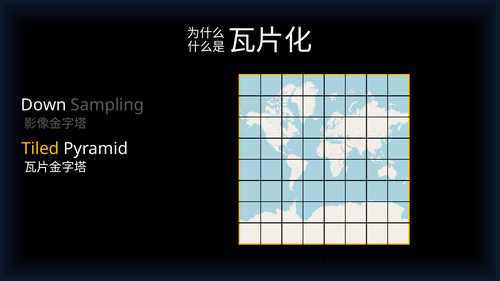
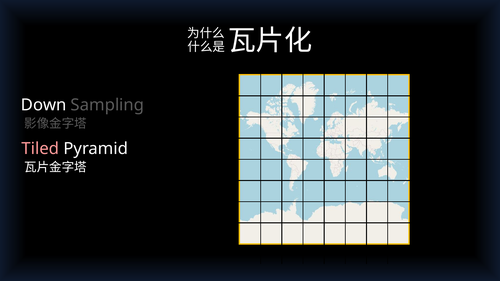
Tiled colour: yellow -> pink
